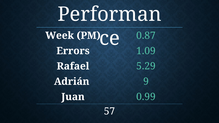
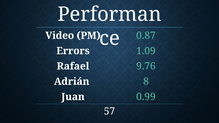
Week: Week -> Video
5.29: 5.29 -> 9.76
9: 9 -> 8
